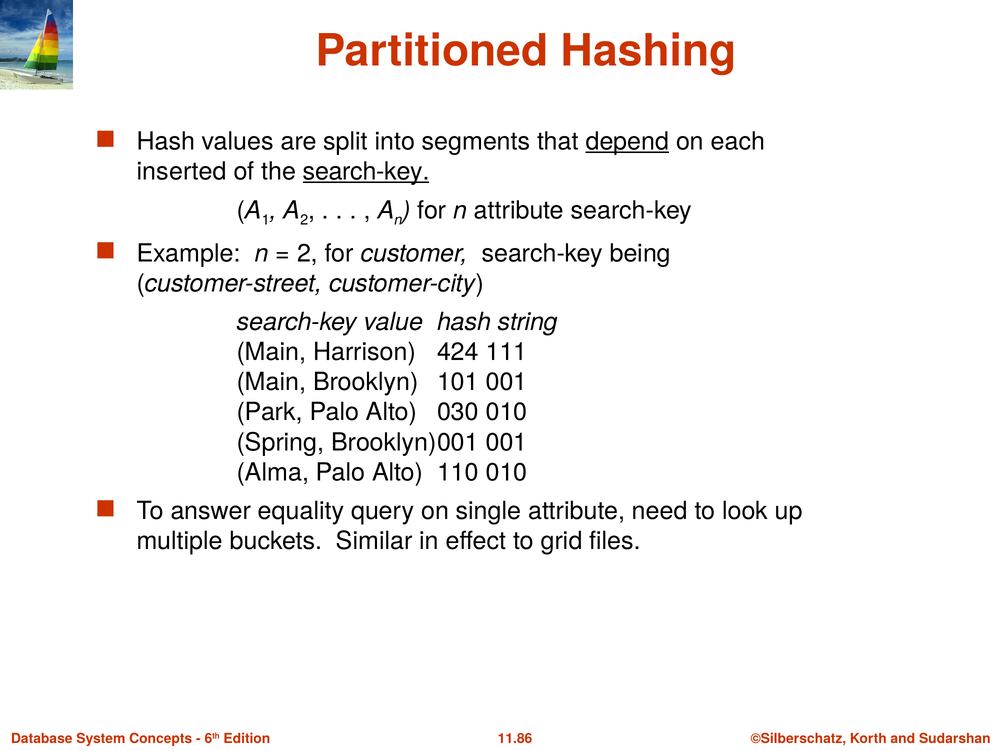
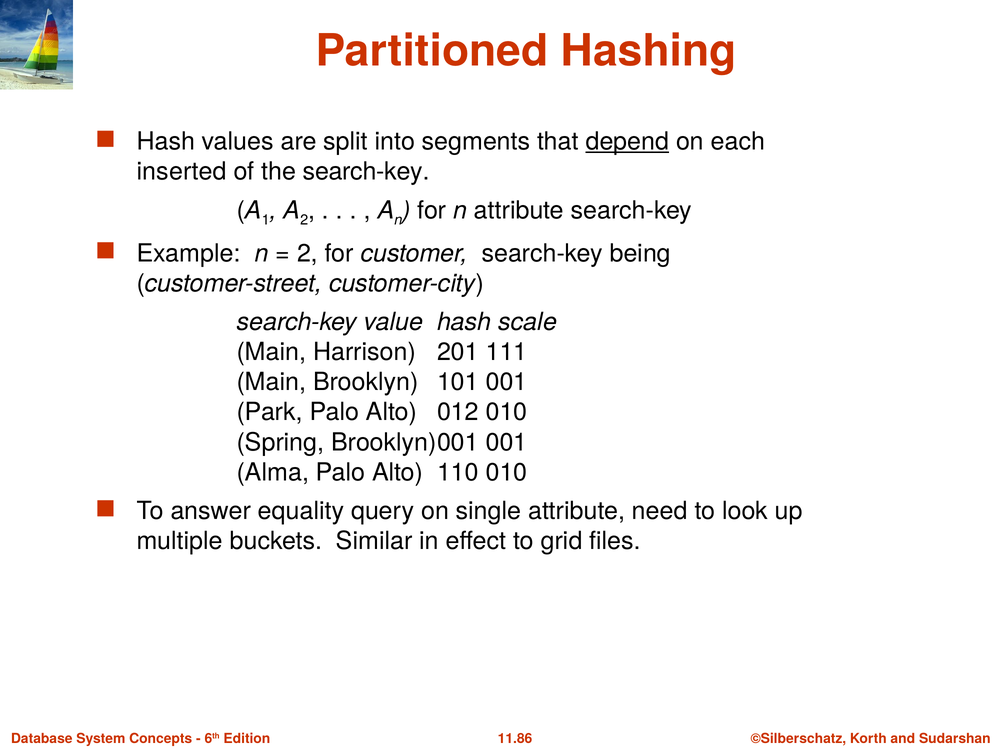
search-key at (366, 172) underline: present -> none
string: string -> scale
424: 424 -> 201
030: 030 -> 012
